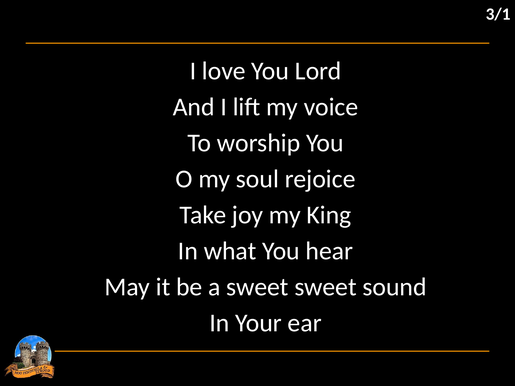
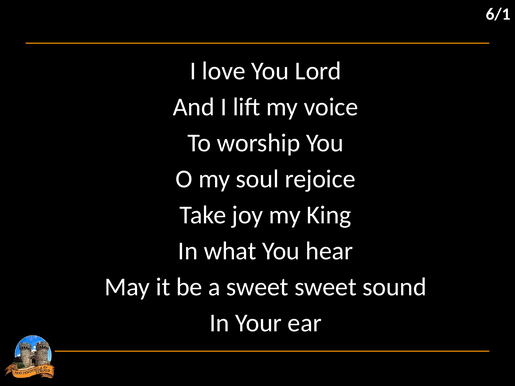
3/1: 3/1 -> 6/1
